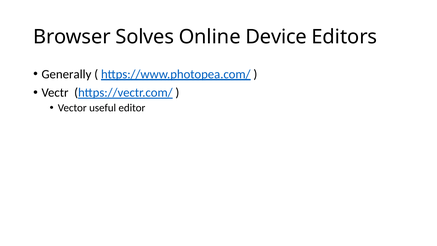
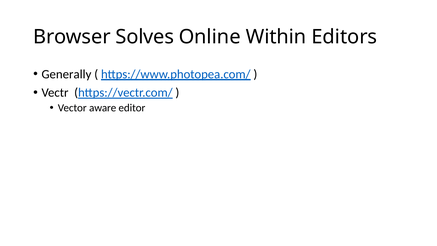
Device: Device -> Within
useful: useful -> aware
